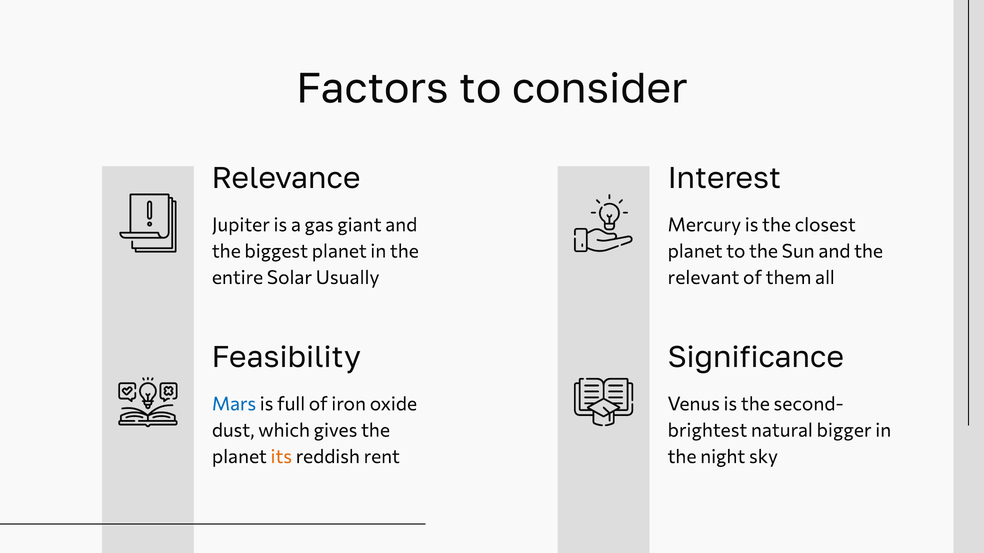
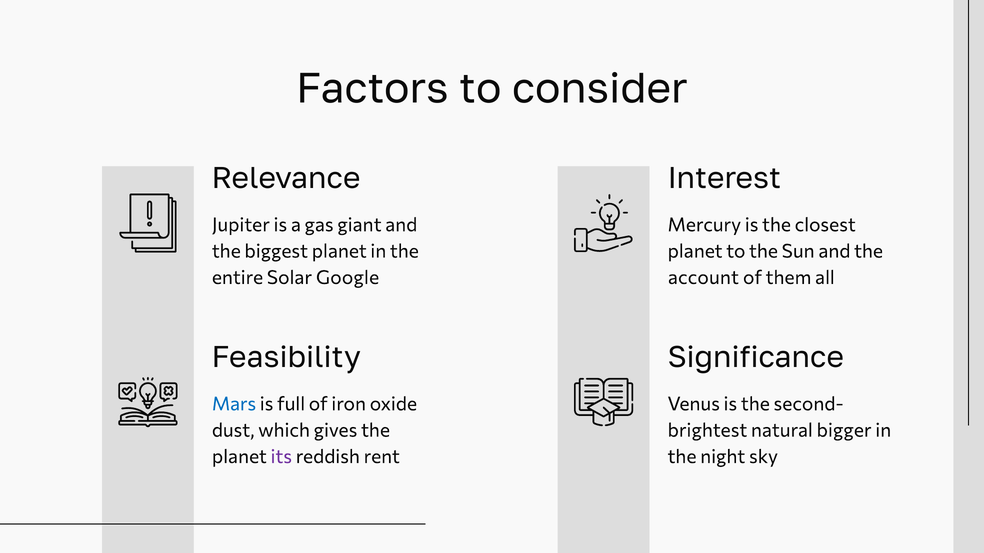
Usually: Usually -> Google
relevant: relevant -> account
its colour: orange -> purple
